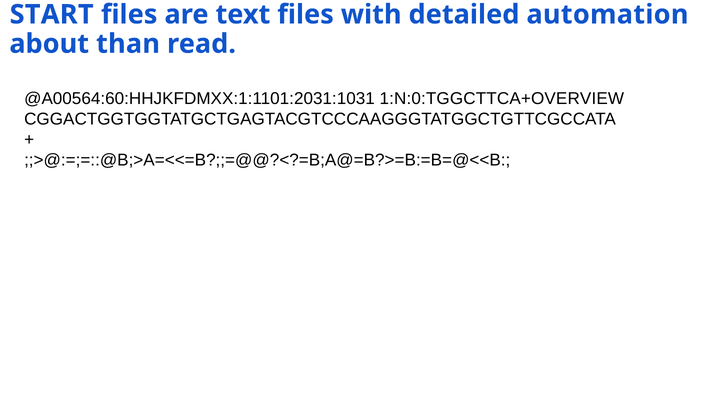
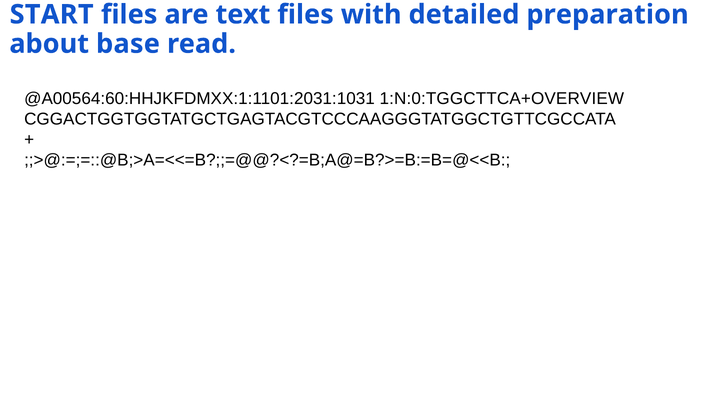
automation: automation -> preparation
than: than -> base
